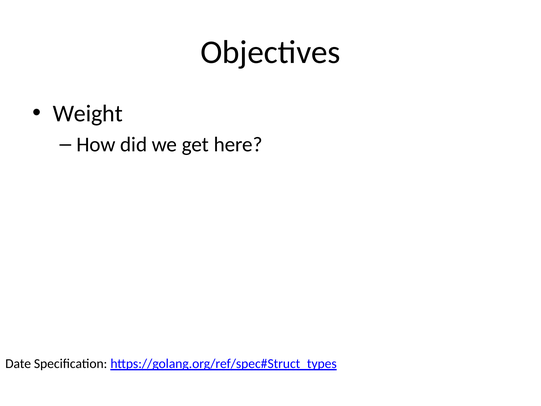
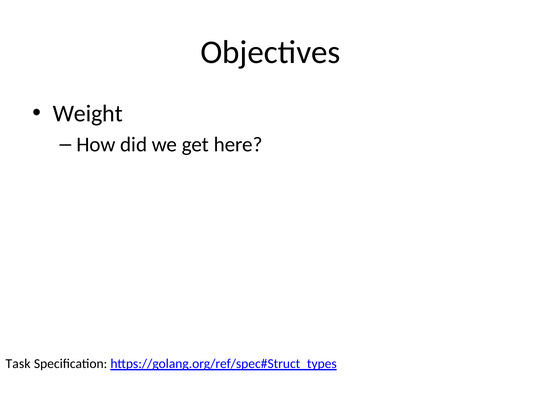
Date: Date -> Task
